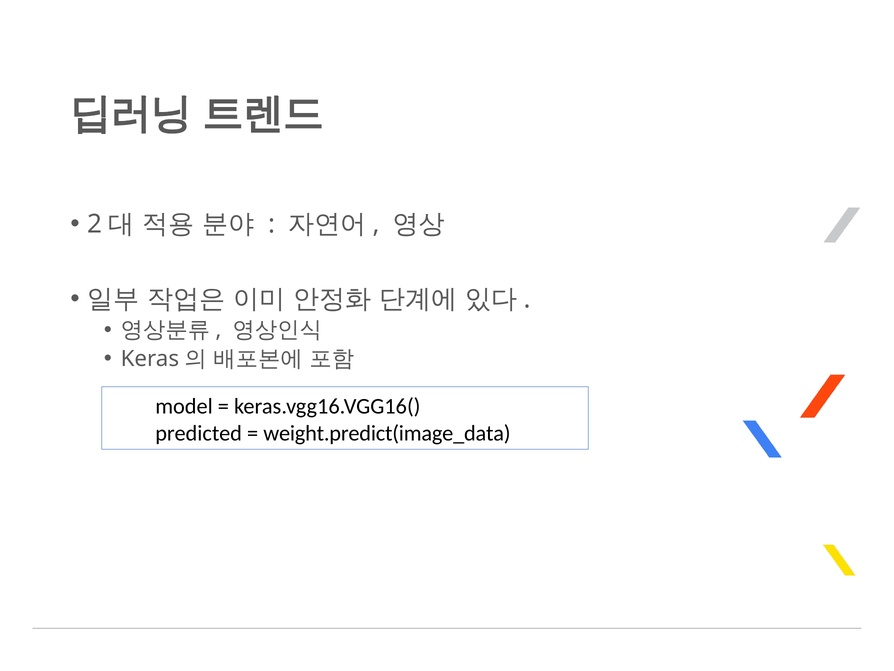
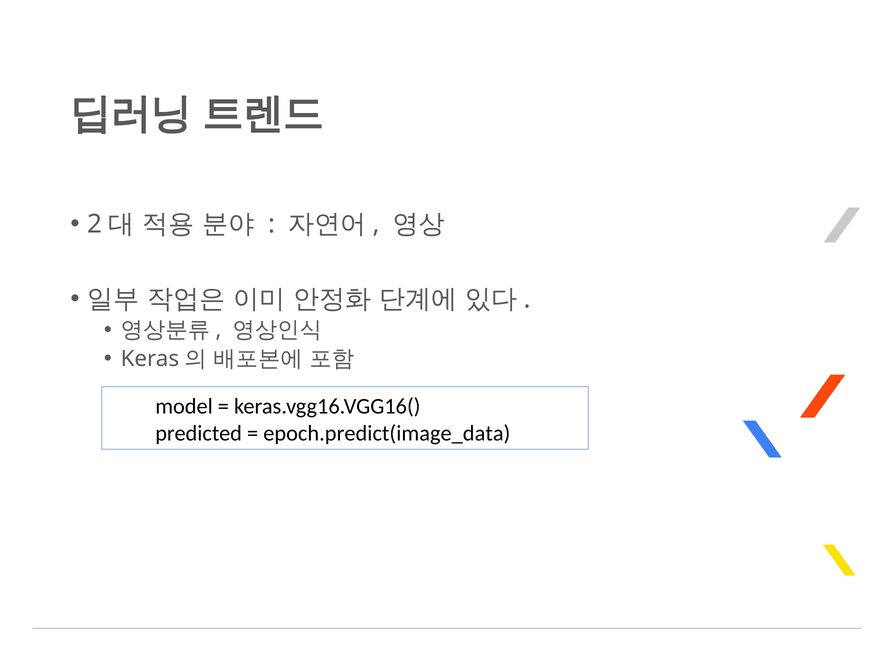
weight.predict(image_data: weight.predict(image_data -> epoch.predict(image_data
